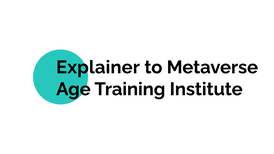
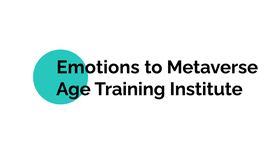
Explainer: Explainer -> Emotions
